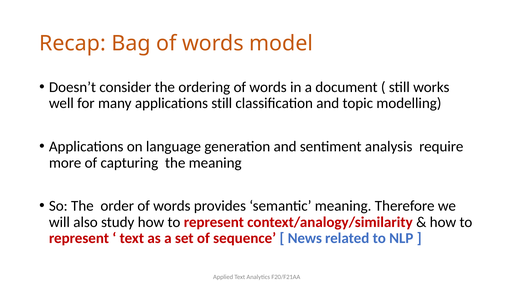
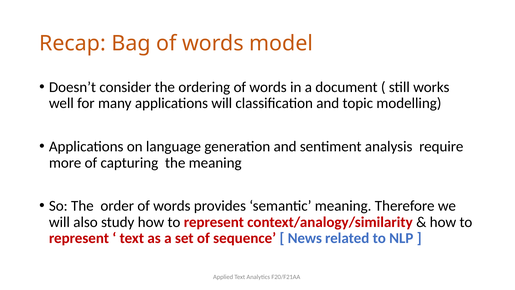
applications still: still -> will
